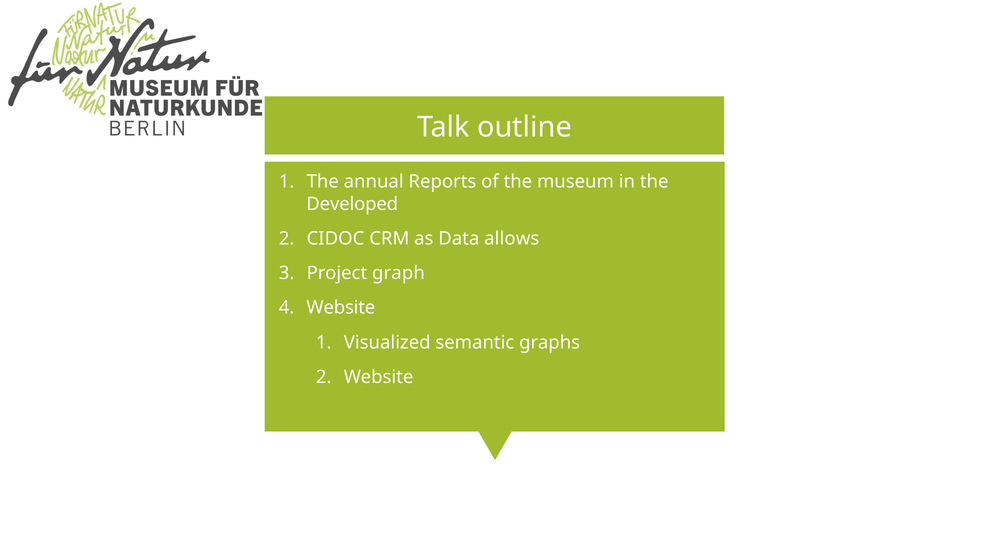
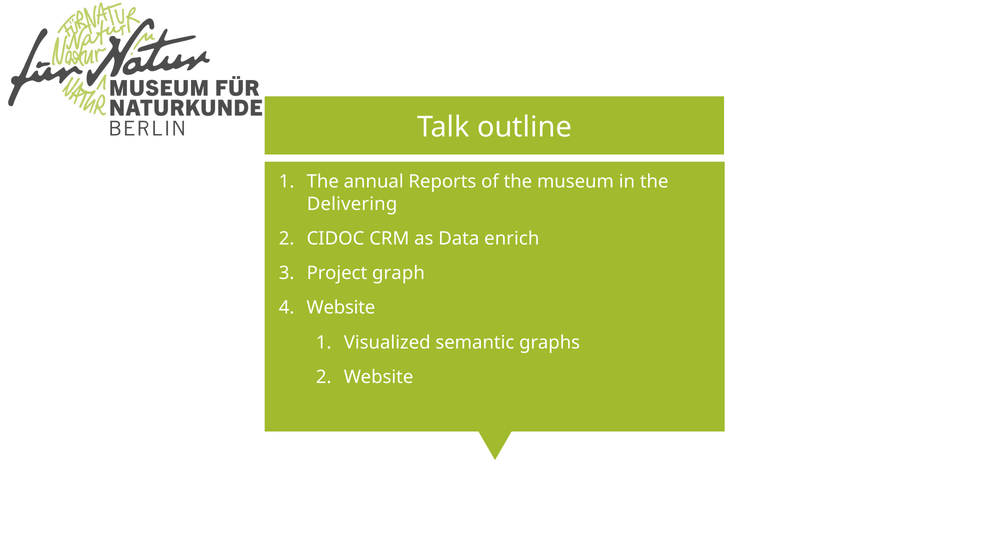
Developed: Developed -> Delivering
allows: allows -> enrich
